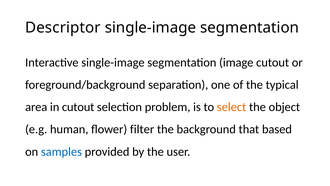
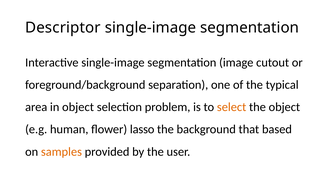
in cutout: cutout -> object
filter: filter -> lasso
samples colour: blue -> orange
